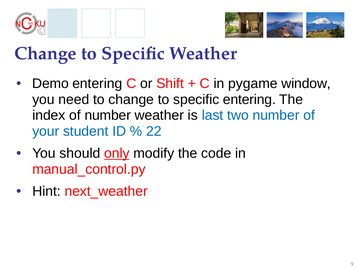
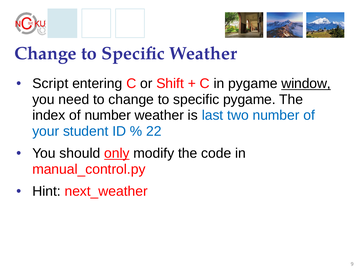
Demo: Demo -> Script
window underline: none -> present
specific entering: entering -> pygame
